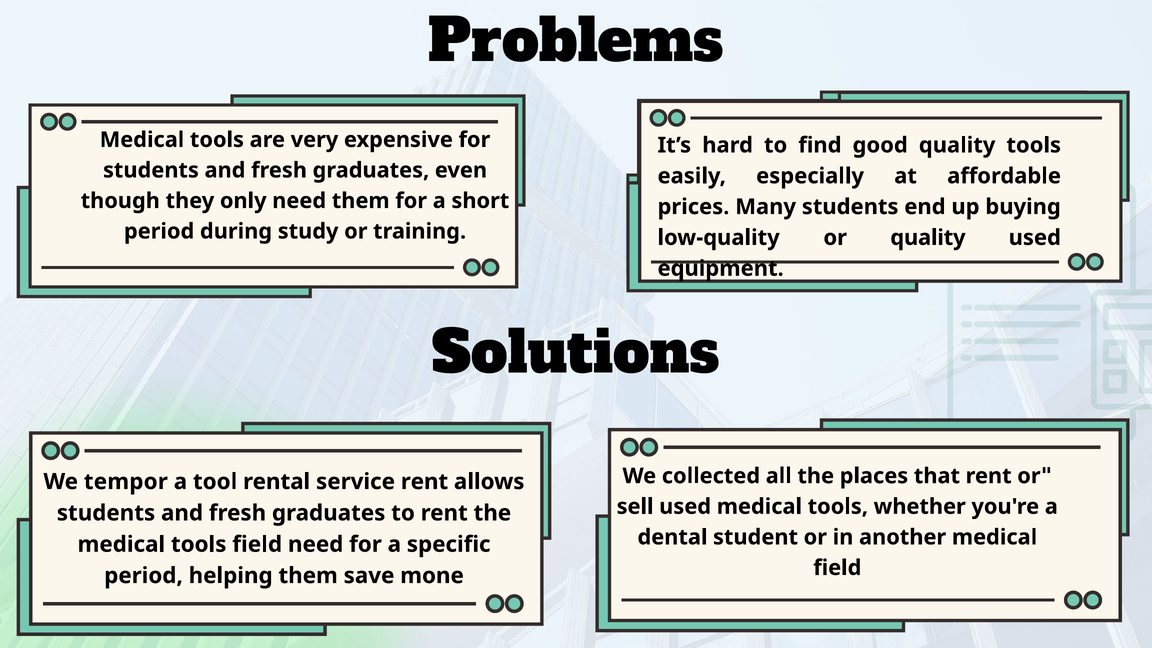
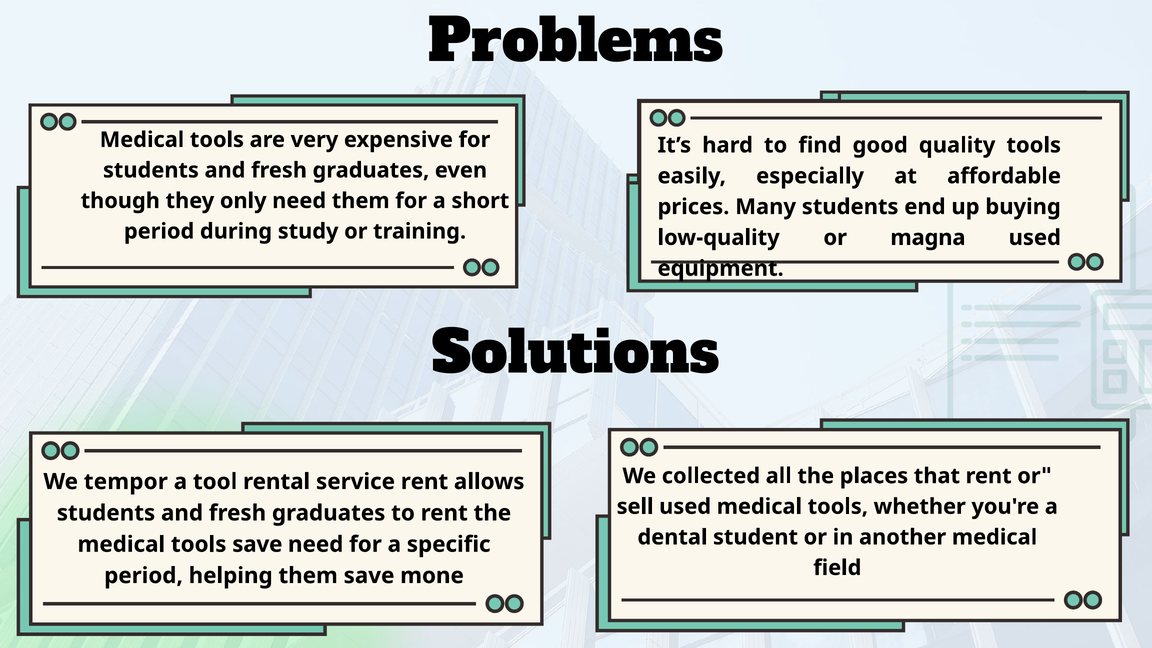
quality at (928, 238): quality -> magna
tools field: field -> save
